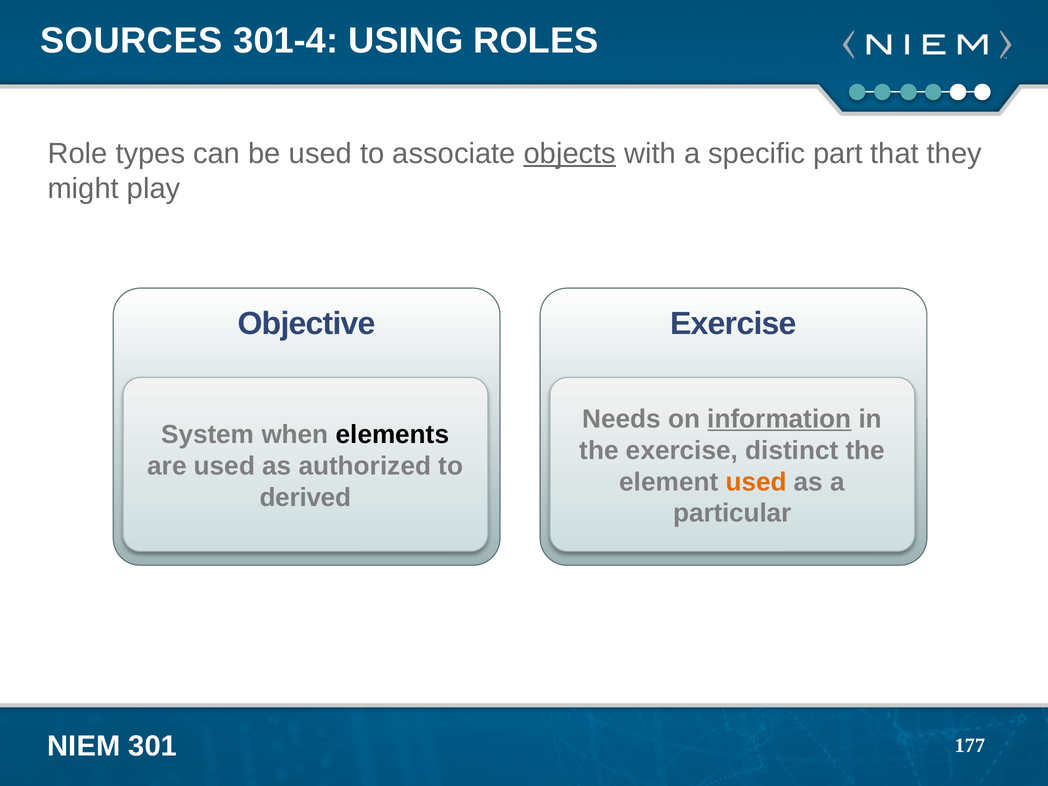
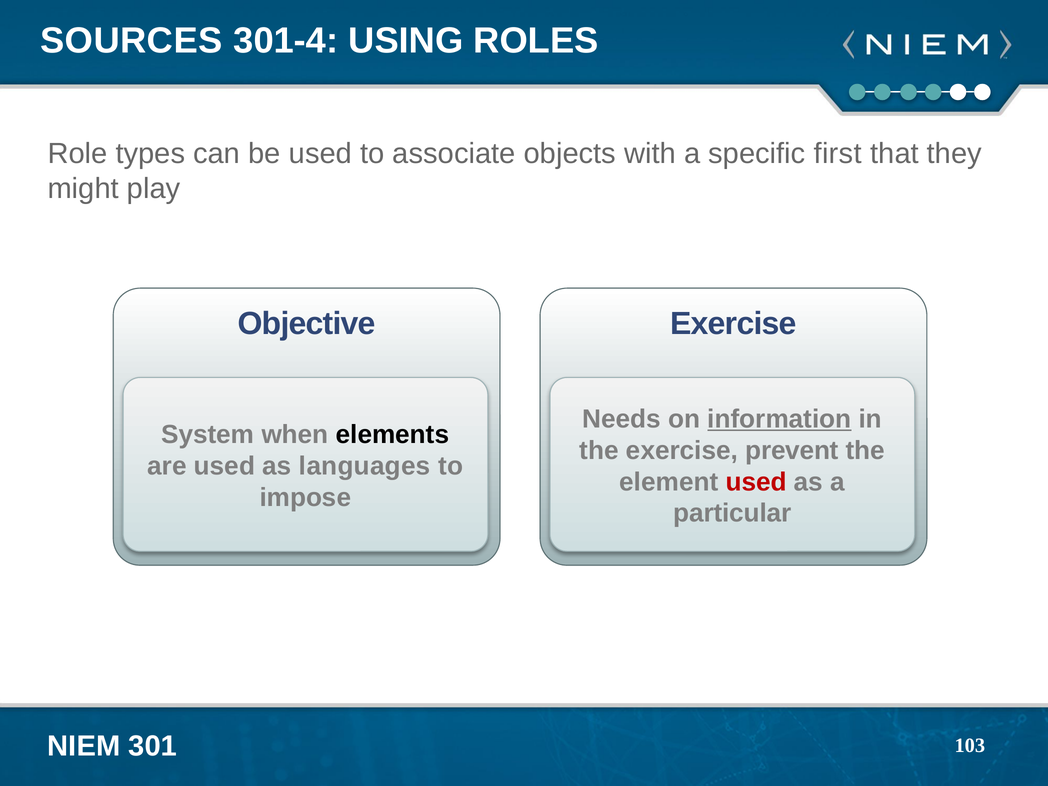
objects underline: present -> none
part: part -> first
distinct: distinct -> prevent
authorized: authorized -> languages
used at (756, 482) colour: orange -> red
derived: derived -> impose
177: 177 -> 103
